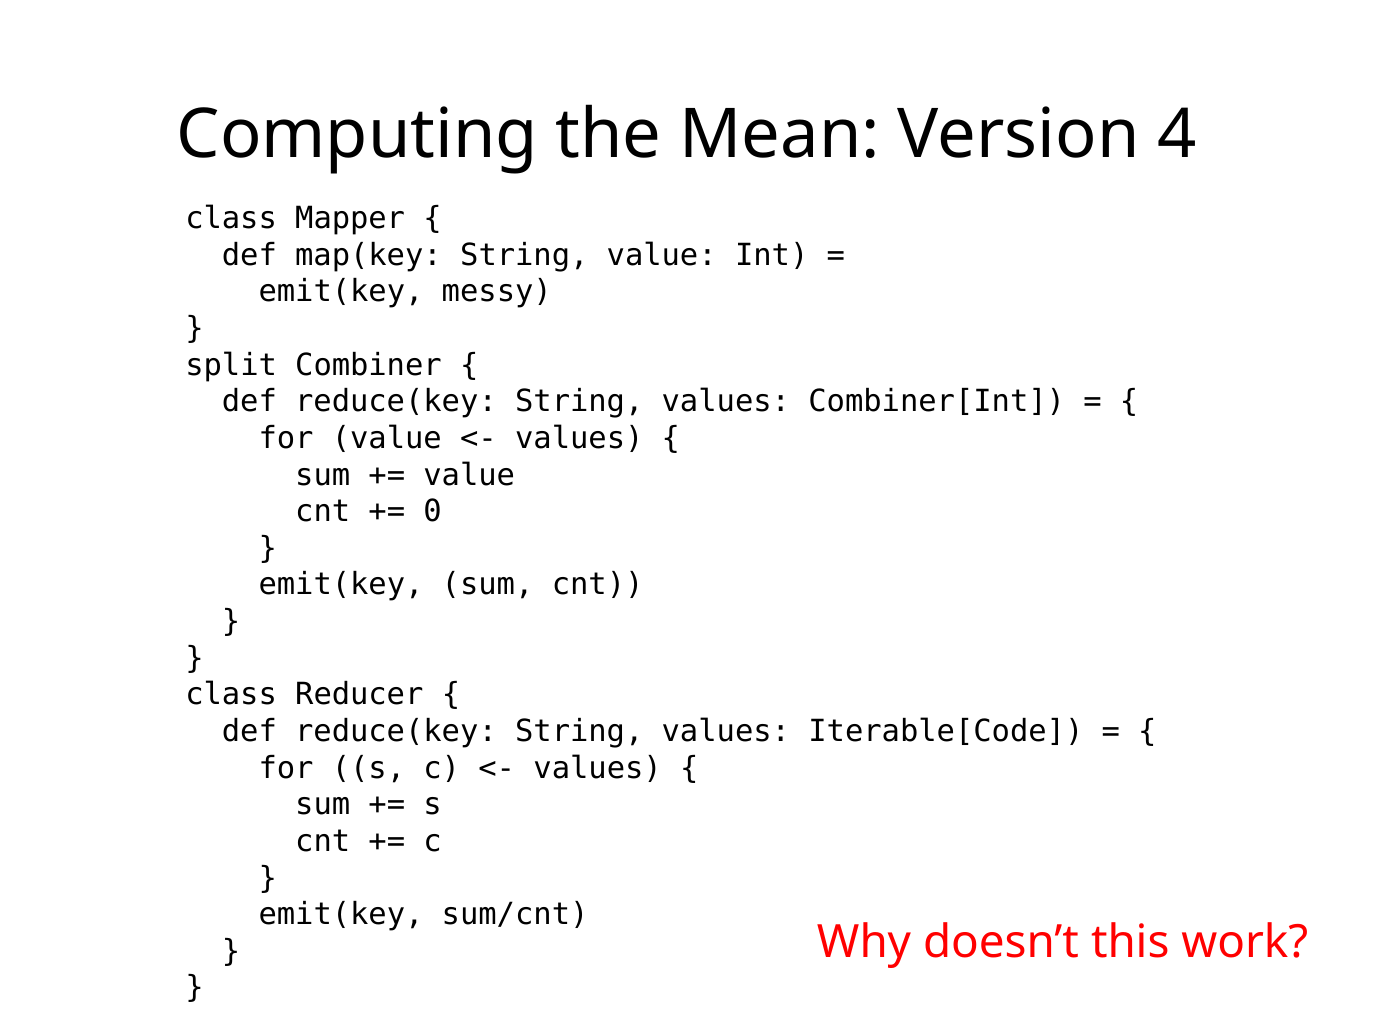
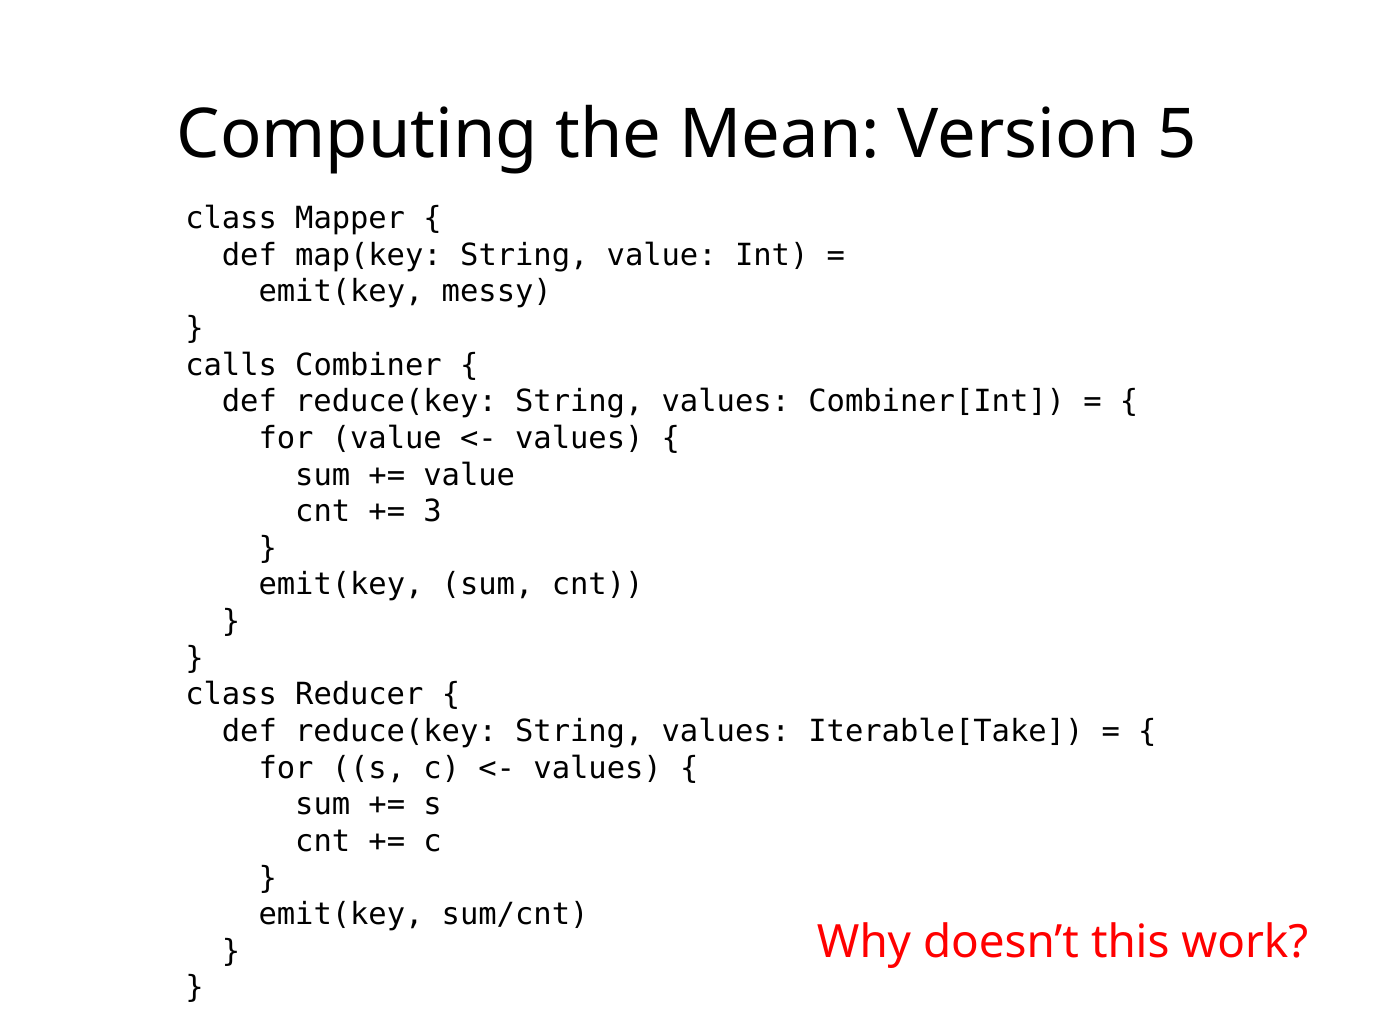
4: 4 -> 5
split: split -> calls
0: 0 -> 3
Iterable[Code: Iterable[Code -> Iterable[Take
